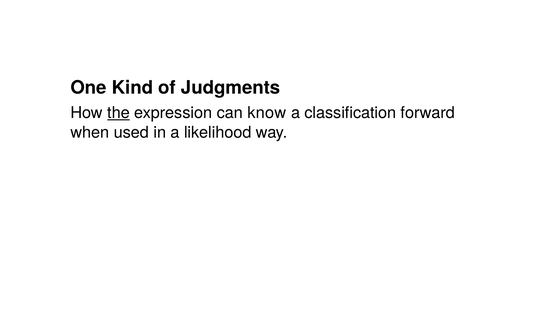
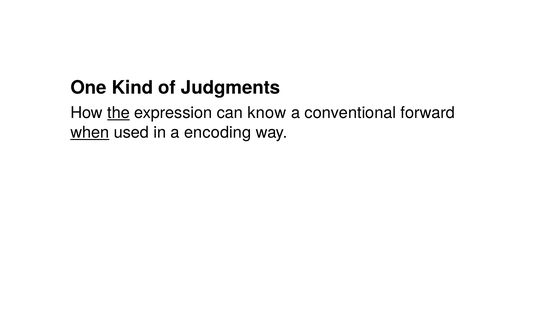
classification: classification -> conventional
when underline: none -> present
likelihood: likelihood -> encoding
